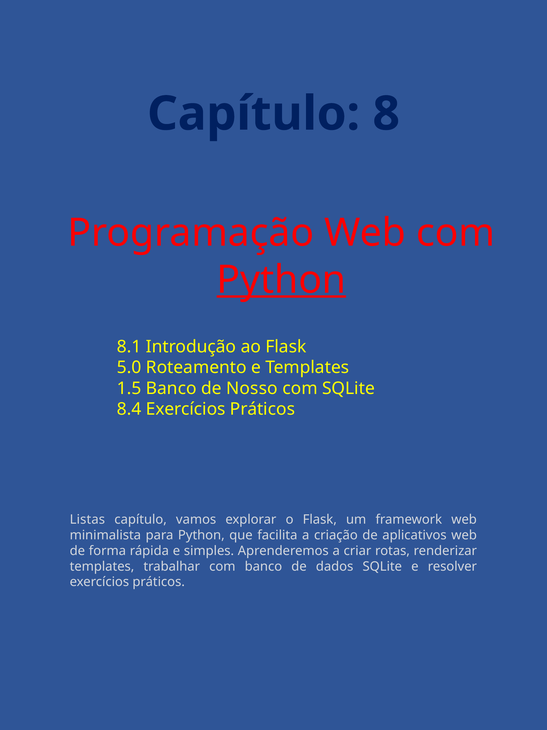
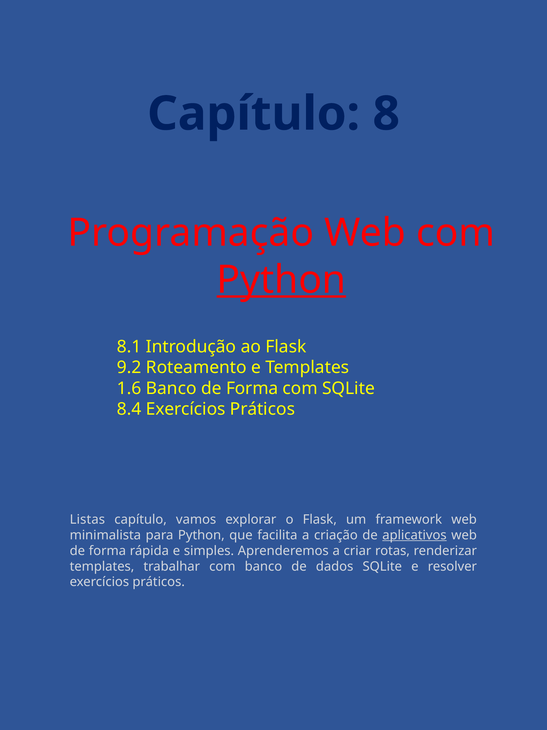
5.0: 5.0 -> 9.2
1.5: 1.5 -> 1.6
Banco de Nosso: Nosso -> Forma
aplicativos underline: none -> present
